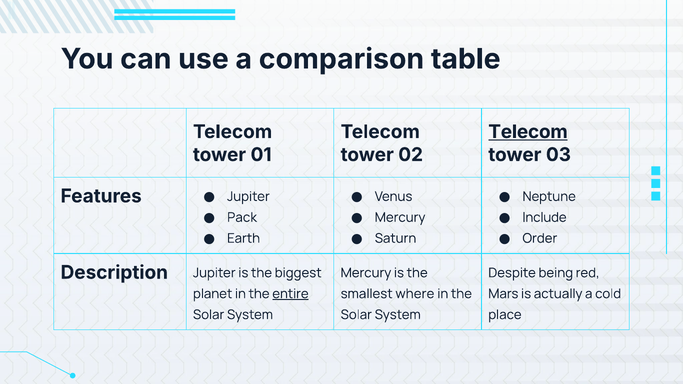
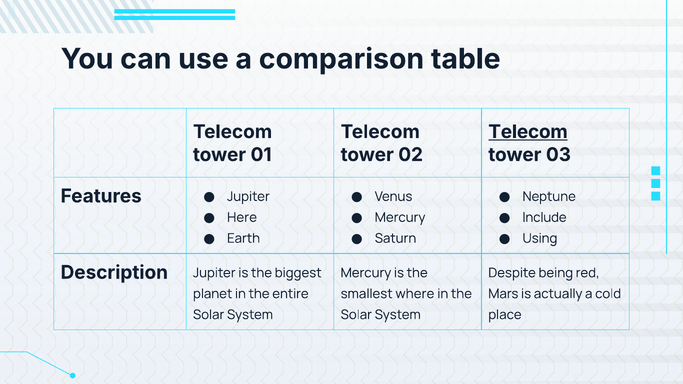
Pack: Pack -> Here
Order: Order -> Using
entire underline: present -> none
